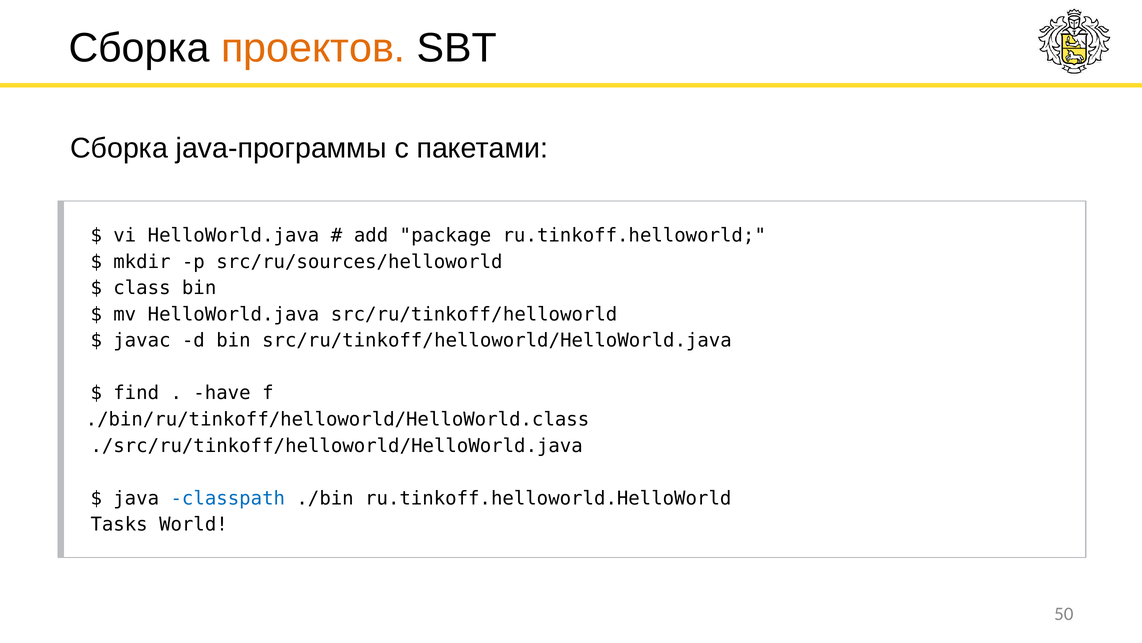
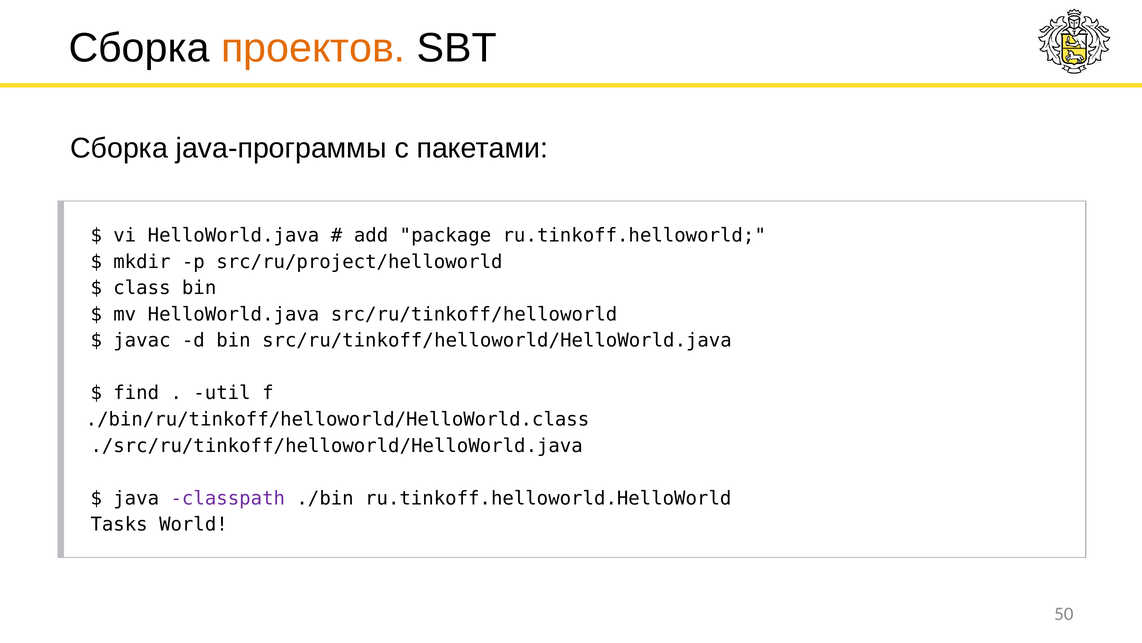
src/ru/sources/helloworld: src/ru/sources/helloworld -> src/ru/project/helloworld
have: have -> util
classpath colour: blue -> purple
